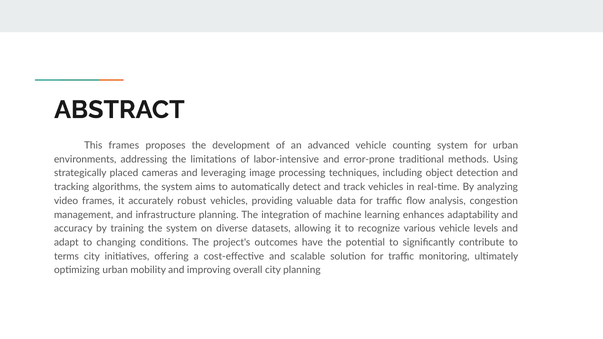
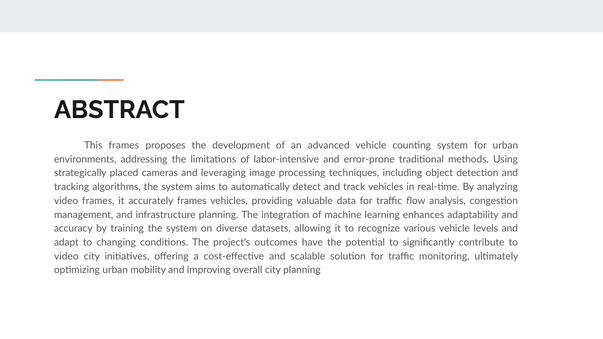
accurately robust: robust -> frames
terms at (66, 256): terms -> video
